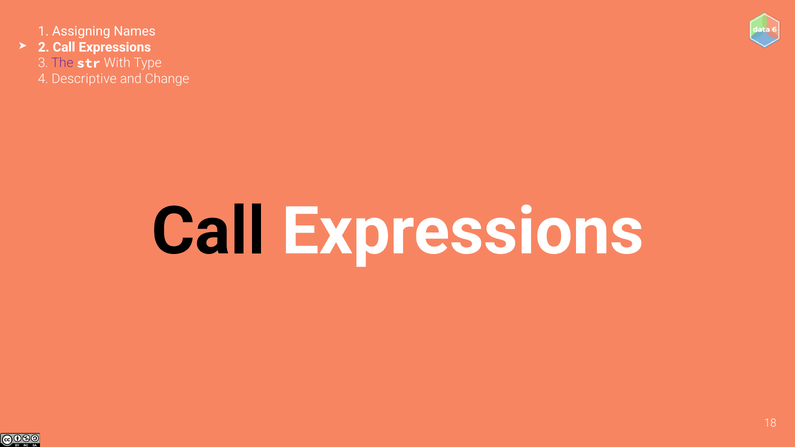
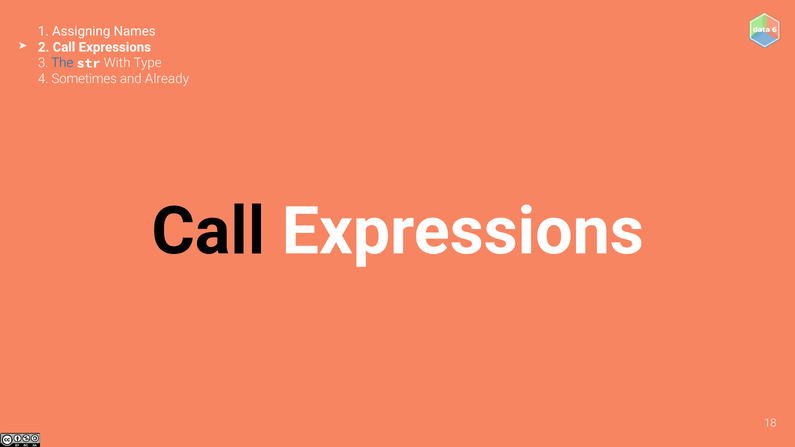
The colour: purple -> blue
Descriptive: Descriptive -> Sometimes
Change: Change -> Already
